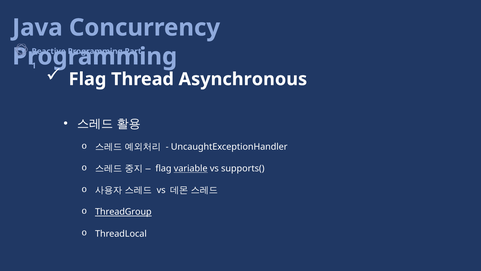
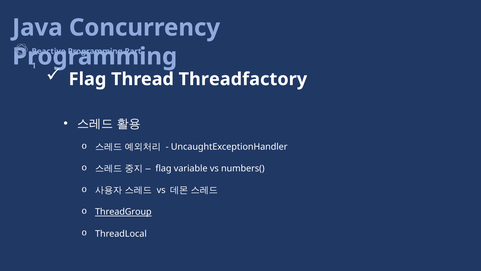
Asynchronous: Asynchronous -> Threadfactory
variable underline: present -> none
supports(: supports( -> numbers(
